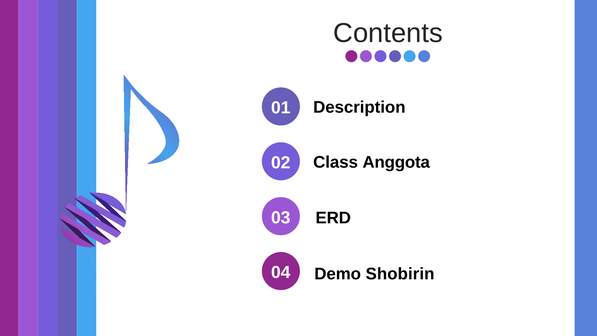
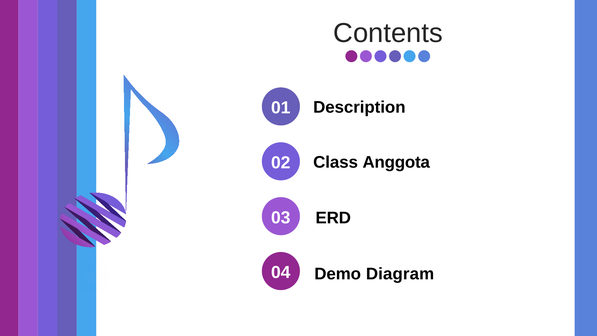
Shobirin: Shobirin -> Diagram
